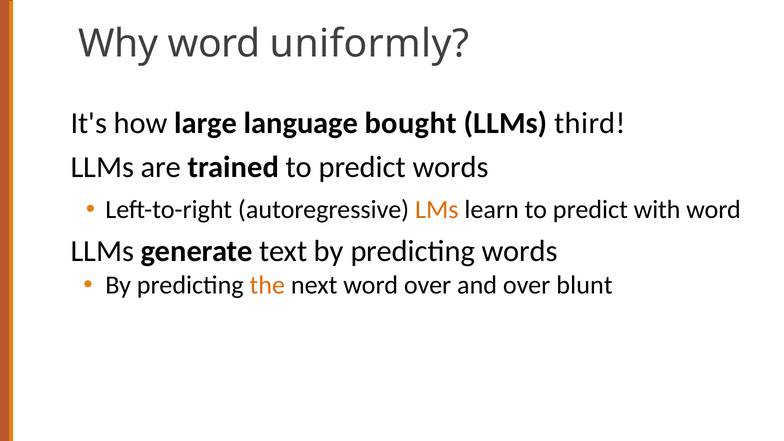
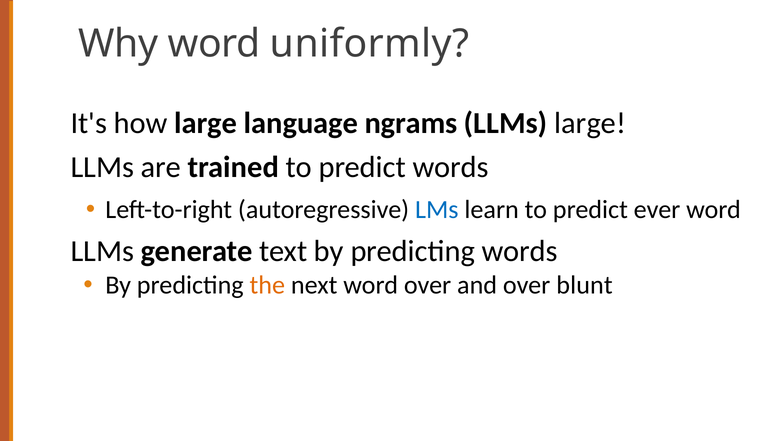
bought: bought -> ngrams
LLMs third: third -> large
LMs colour: orange -> blue
with: with -> ever
